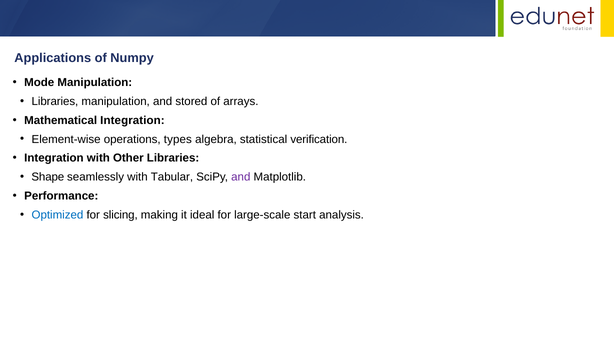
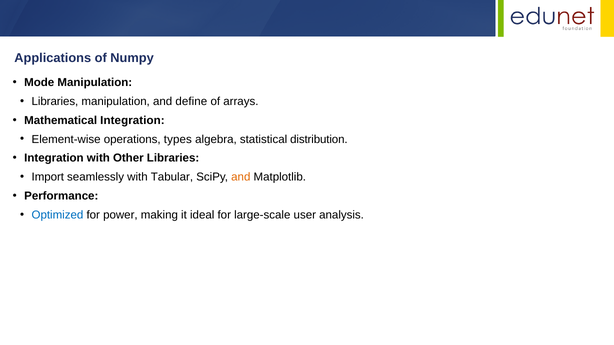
stored: stored -> define
verification: verification -> distribution
Shape: Shape -> Import
and at (241, 177) colour: purple -> orange
slicing: slicing -> power
start: start -> user
